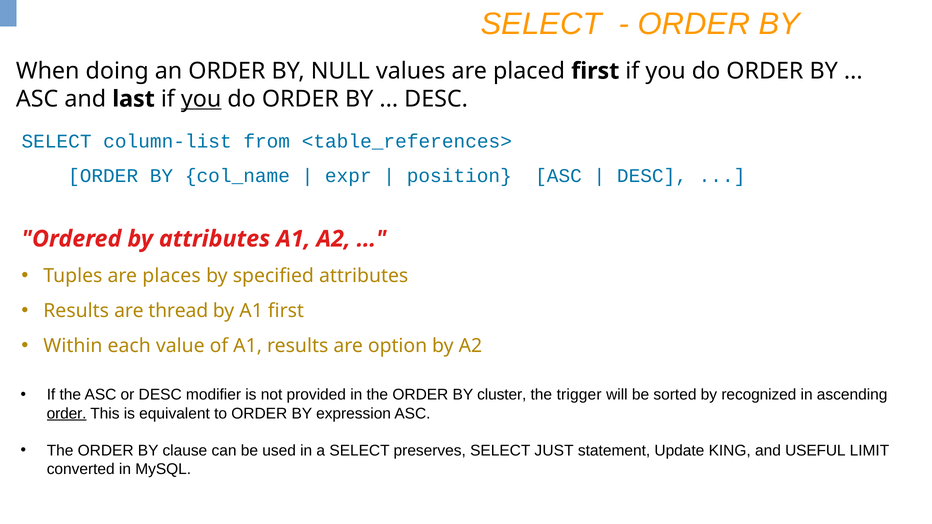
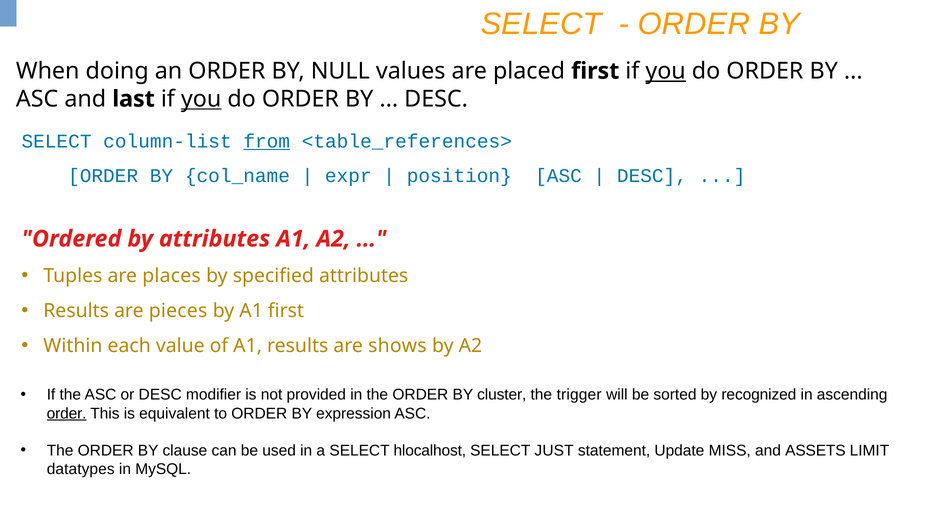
you at (666, 71) underline: none -> present
from underline: none -> present
thread: thread -> pieces
option: option -> shows
preserves: preserves -> hlocalhost
KING: KING -> MISS
USEFUL: USEFUL -> ASSETS
converted: converted -> datatypes
